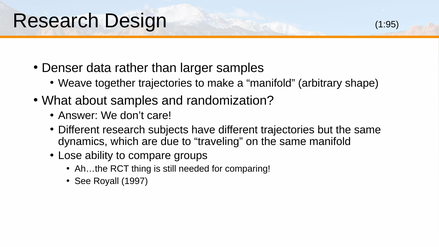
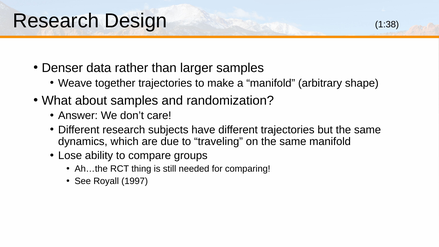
1:95: 1:95 -> 1:38
